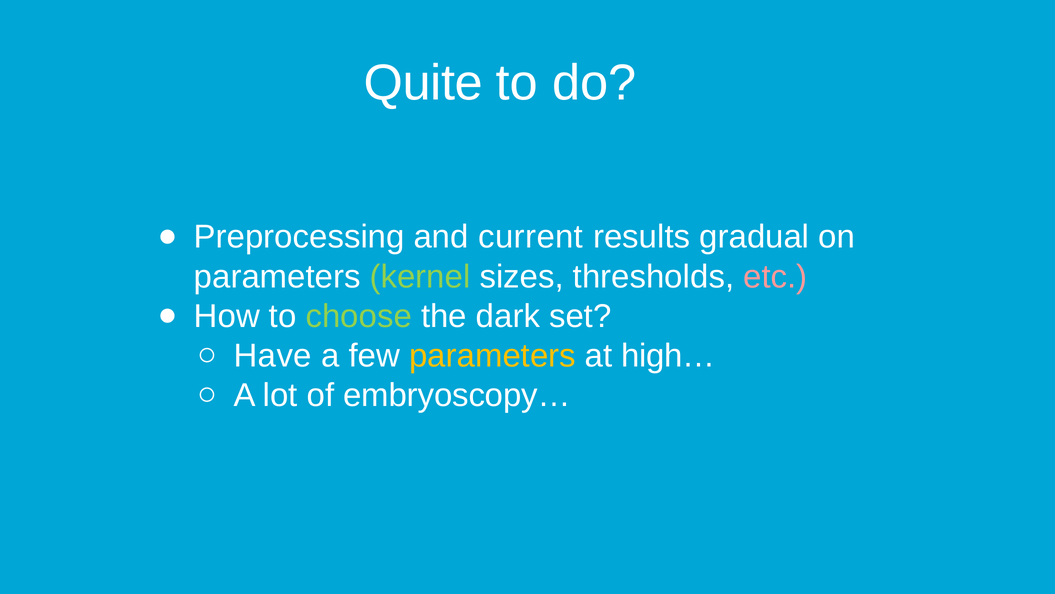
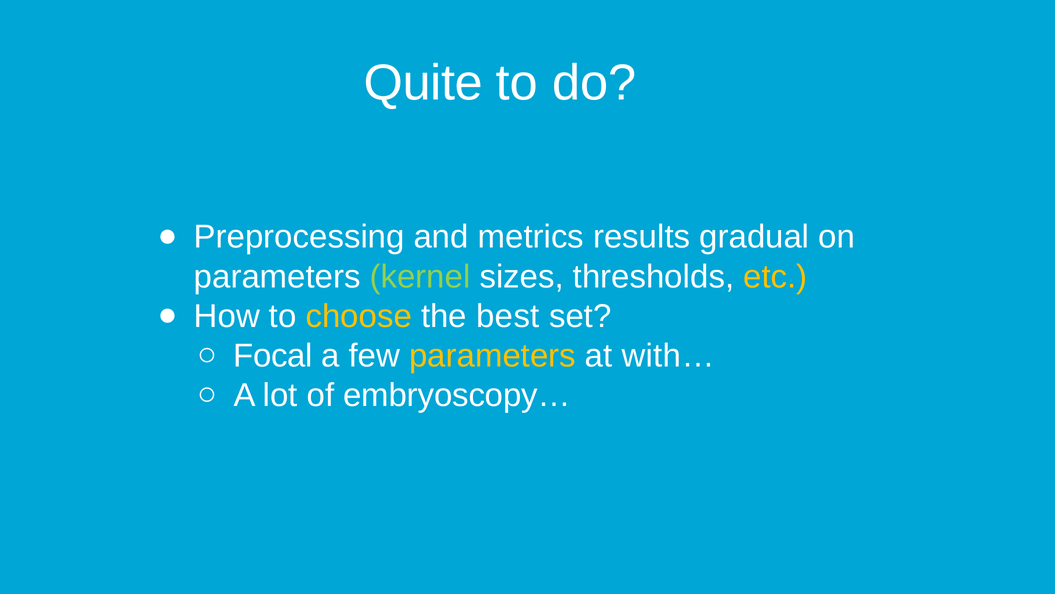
current: current -> metrics
etc colour: pink -> yellow
choose colour: light green -> yellow
dark: dark -> best
Have: Have -> Focal
high…: high… -> with…
